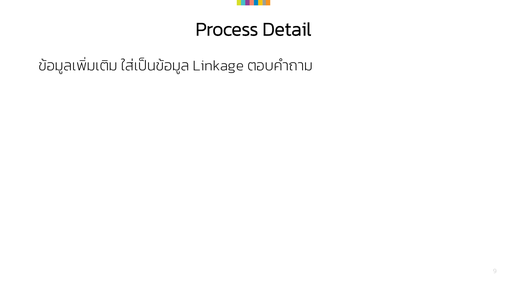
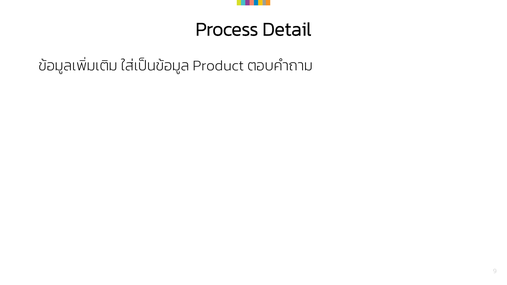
Linkage: Linkage -> Product
